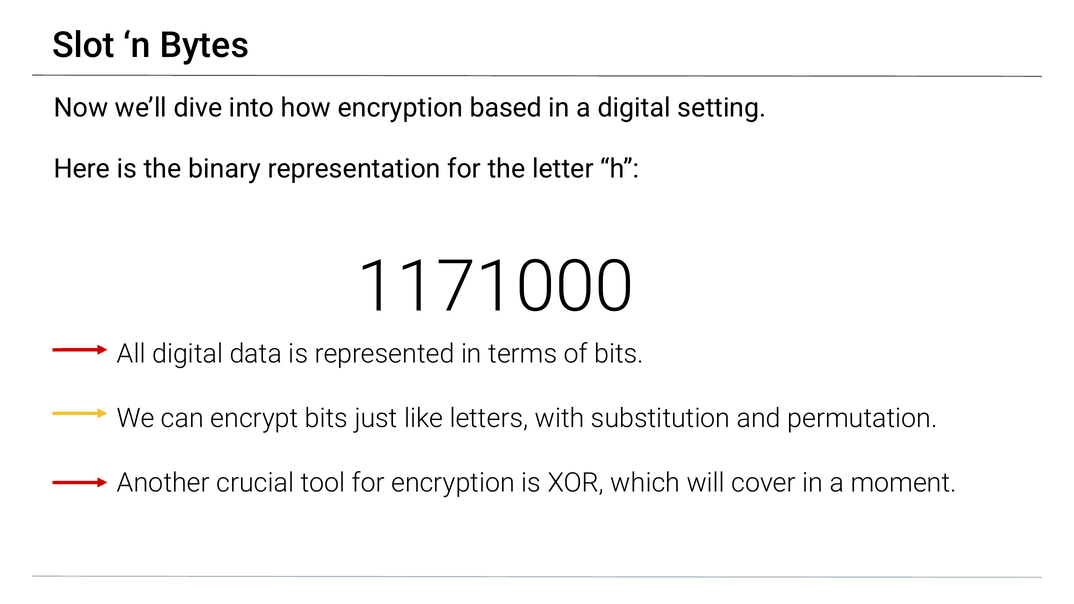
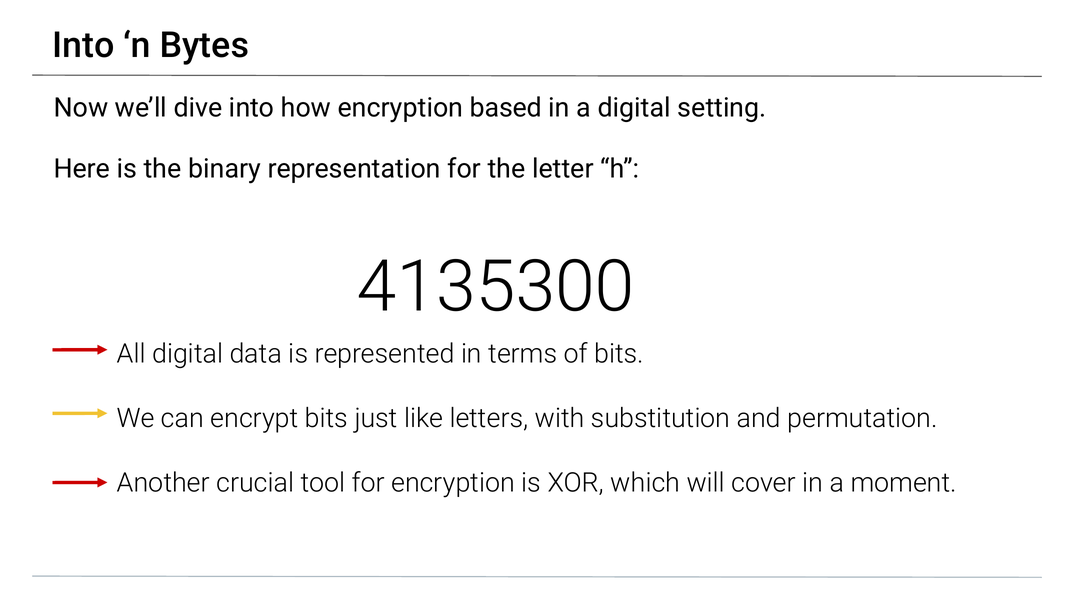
Slot at (83, 45): Slot -> Into
1171000: 1171000 -> 4135300
